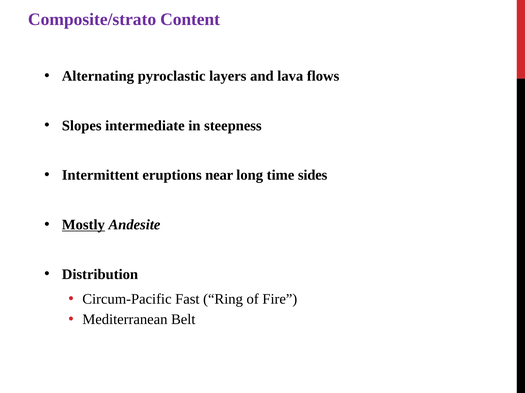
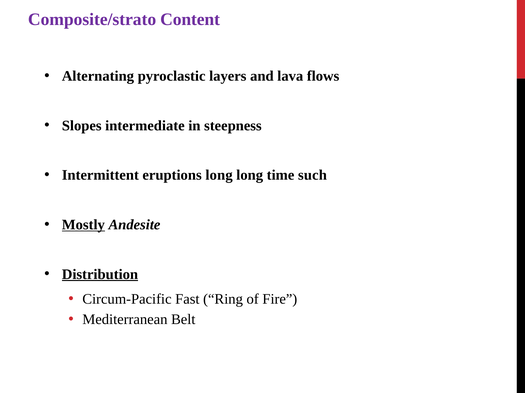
eruptions near: near -> long
sides: sides -> such
Distribution underline: none -> present
